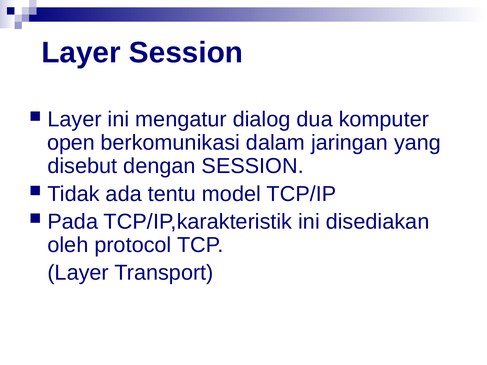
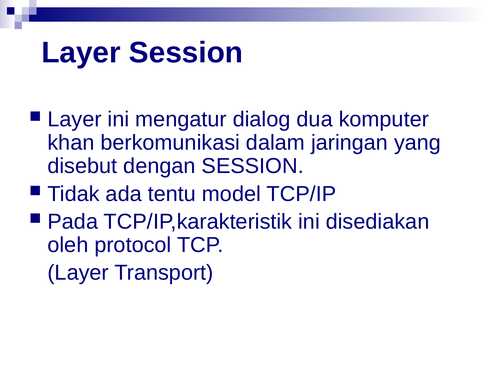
open: open -> khan
